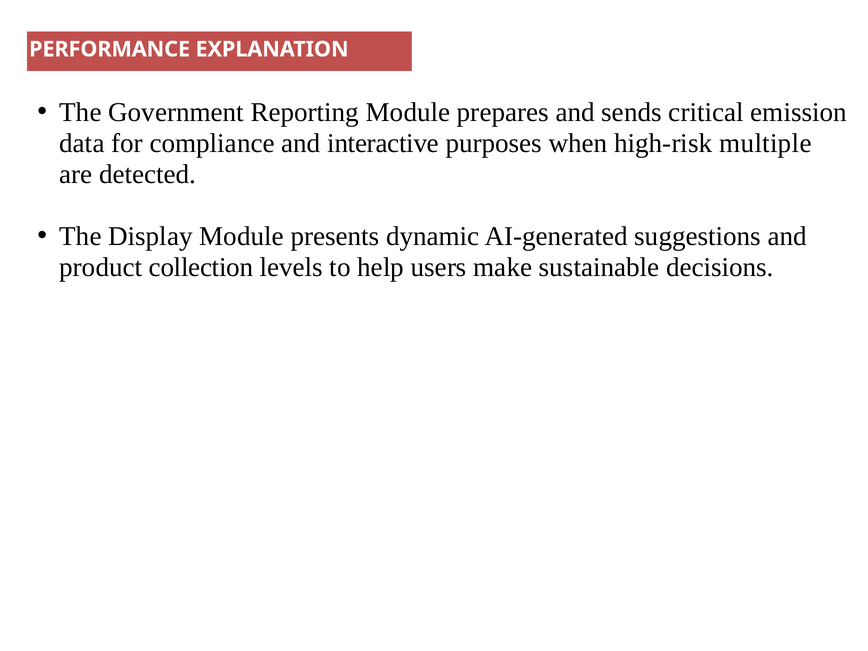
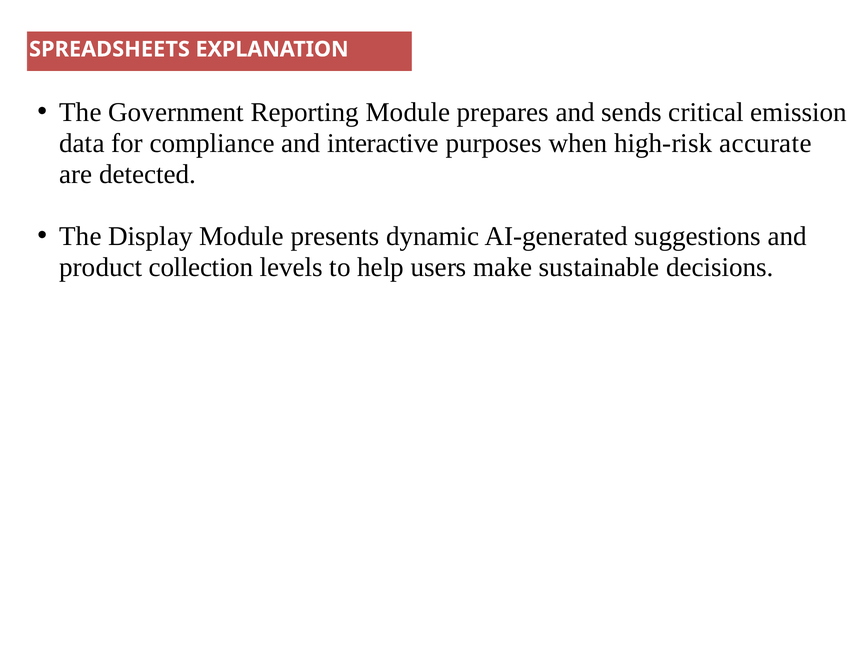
PERFORMANCE: PERFORMANCE -> SPREADSHEETS
multiple: multiple -> accurate
